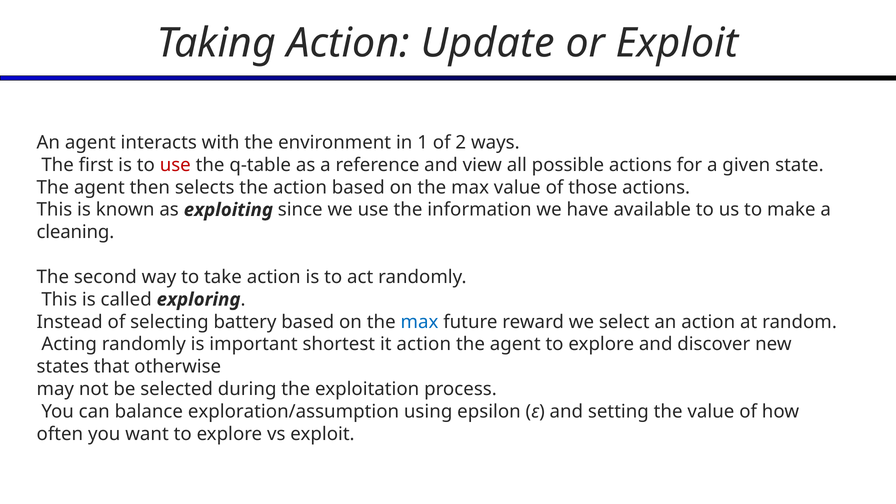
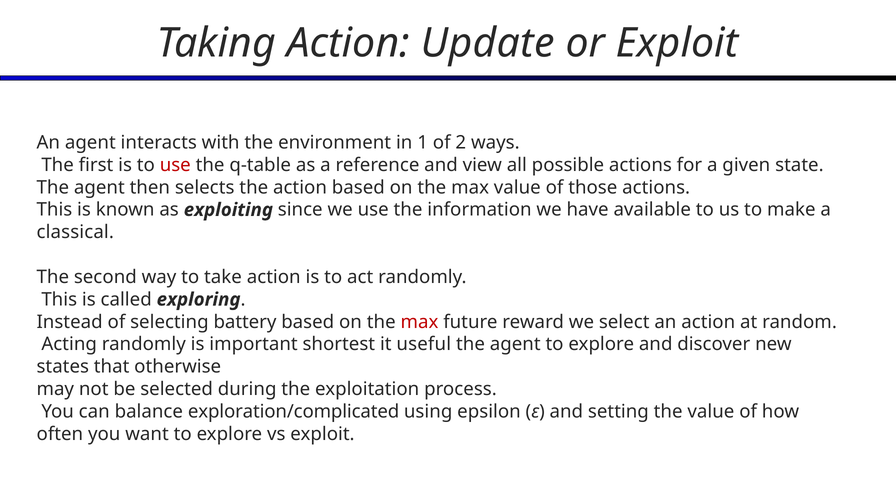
cleaning: cleaning -> classical
max at (419, 322) colour: blue -> red
it action: action -> useful
exploration/assumption: exploration/assumption -> exploration/complicated
